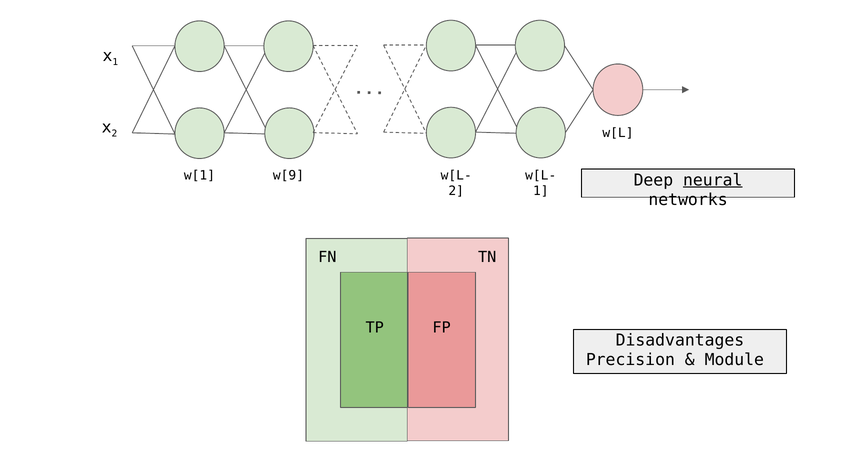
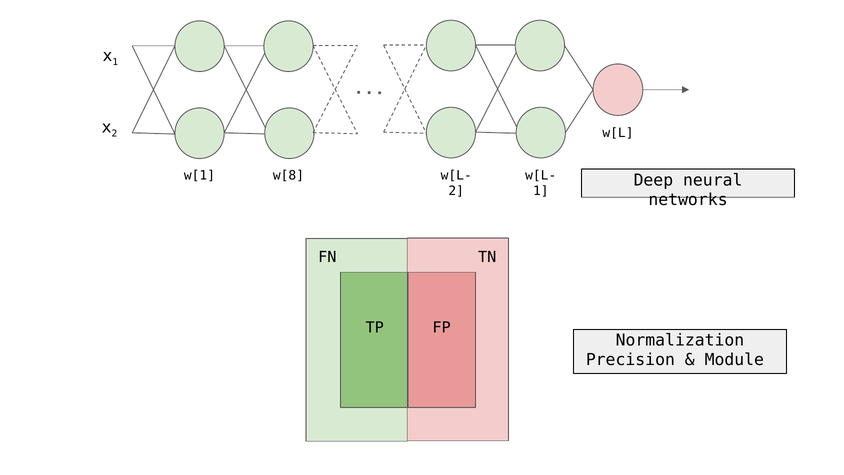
w[9: w[9 -> w[8
neural underline: present -> none
Disadvantages: Disadvantages -> Normalization
